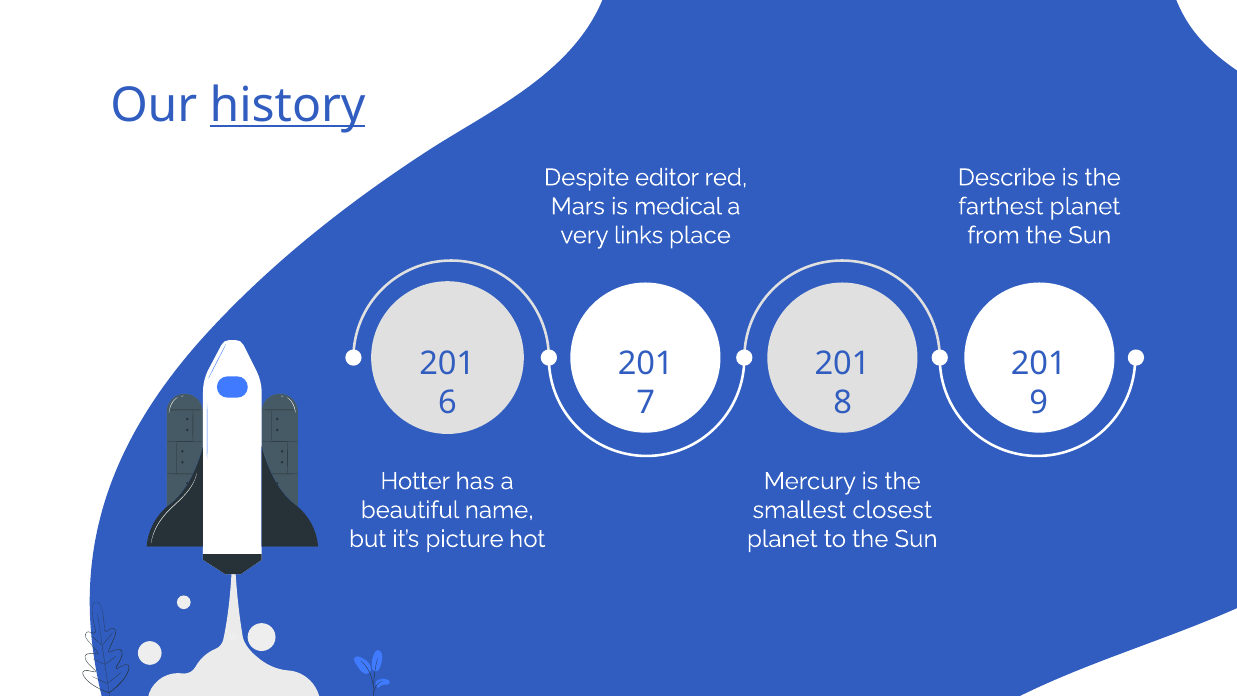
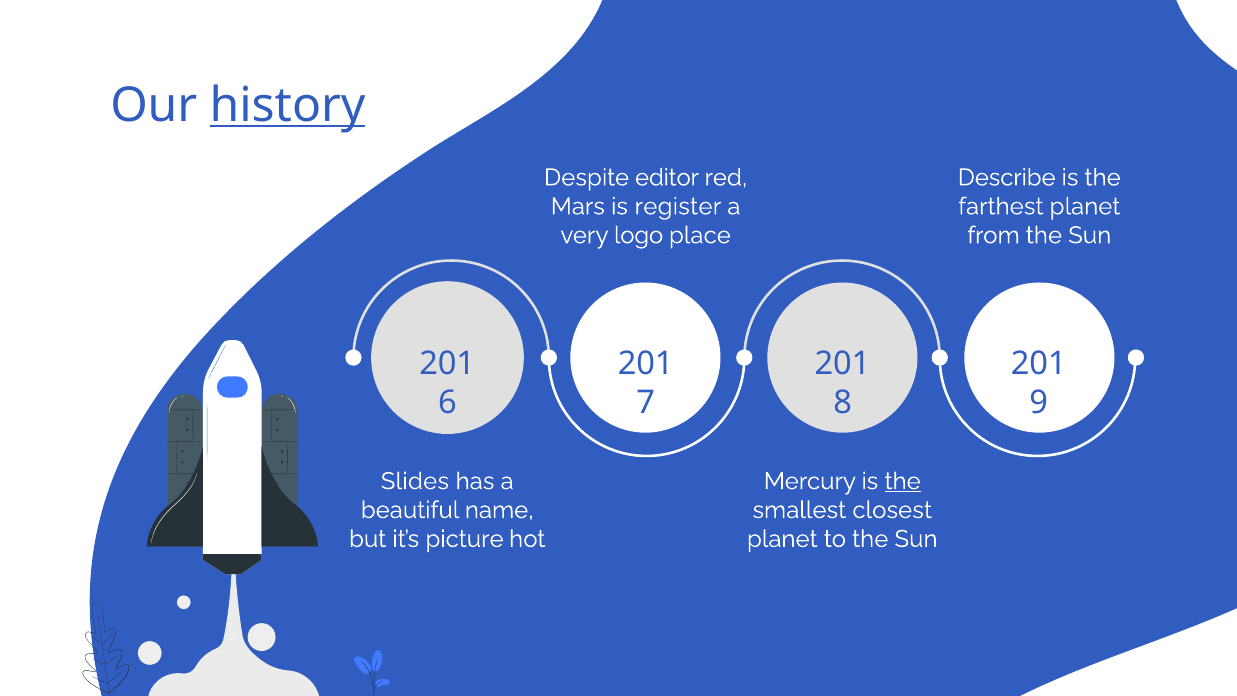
medical: medical -> register
links: links -> logo
Hotter: Hotter -> Slides
the at (903, 481) underline: none -> present
